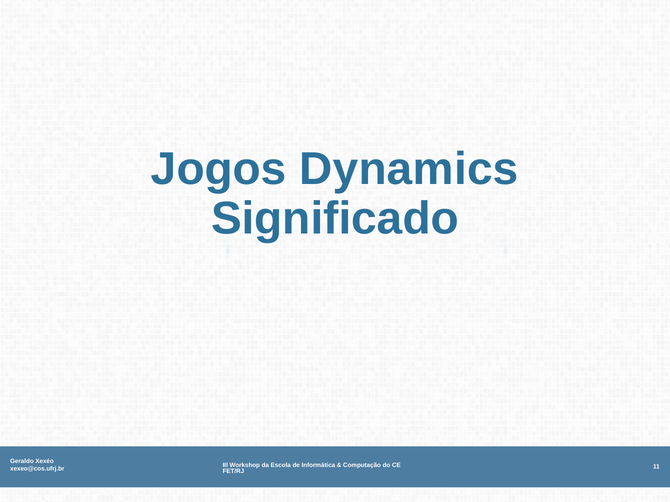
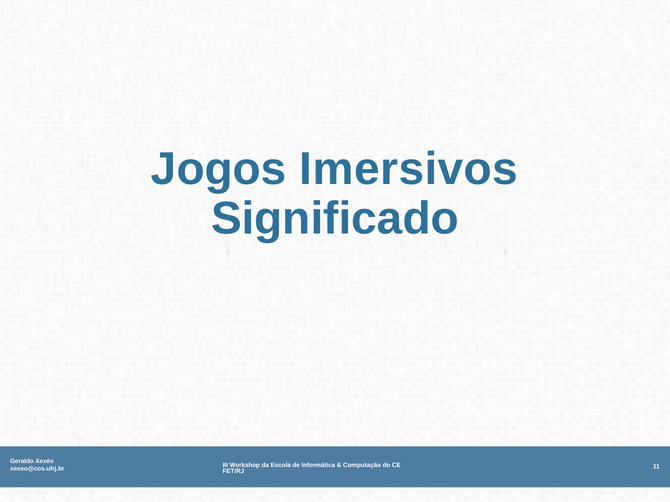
Dynamics: Dynamics -> Imersivos
